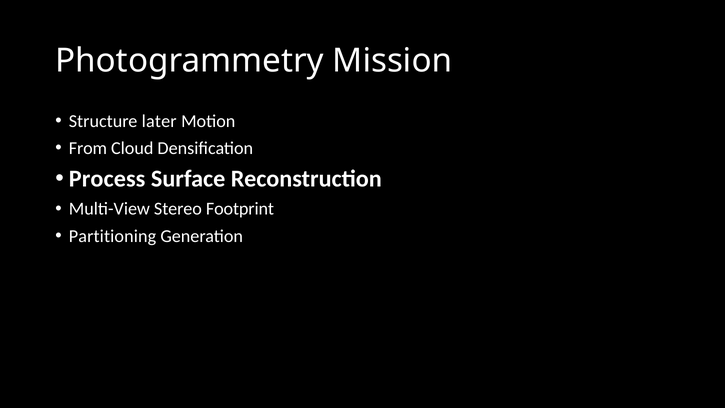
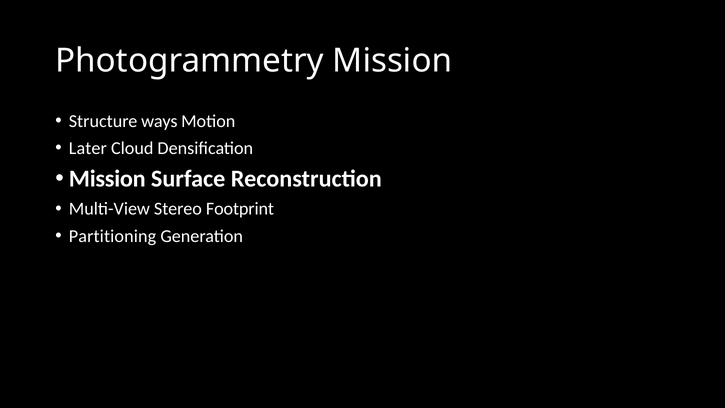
later: later -> ways
From: From -> Later
Process at (107, 178): Process -> Mission
